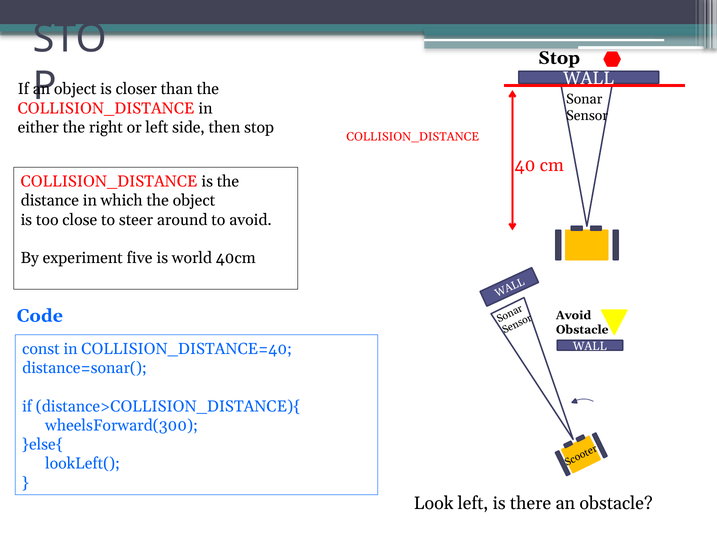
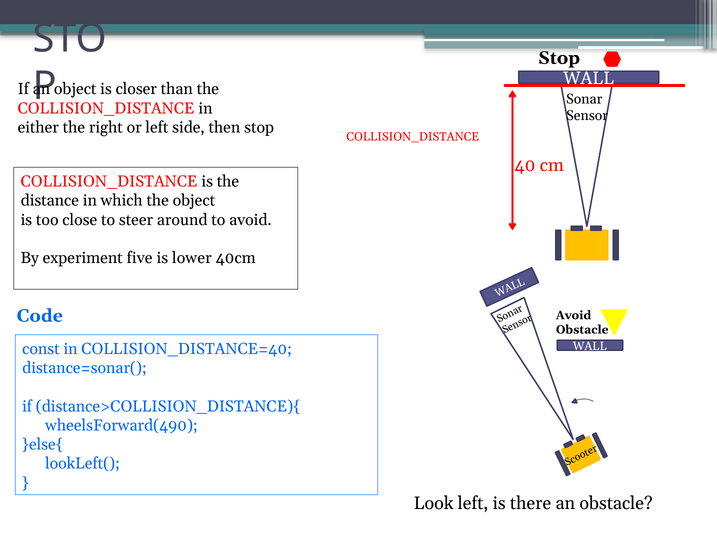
world: world -> lower
wheelsForward(300: wheelsForward(300 -> wheelsForward(490
